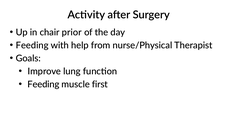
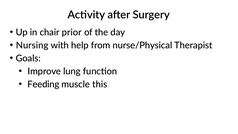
Feeding at (32, 45): Feeding -> Nursing
first: first -> this
